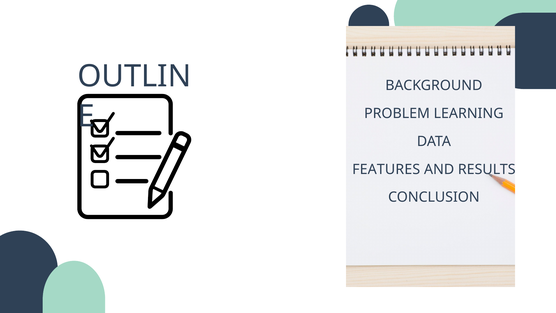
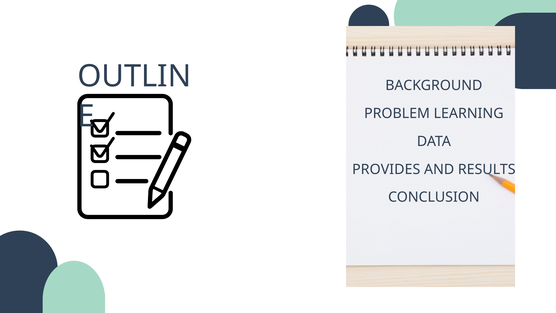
FEATURES: FEATURES -> PROVIDES
